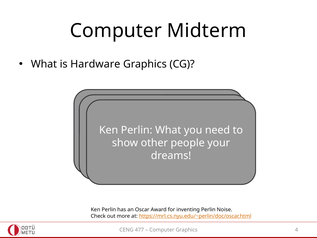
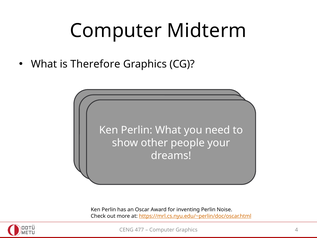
is Hardware: Hardware -> Therefore
